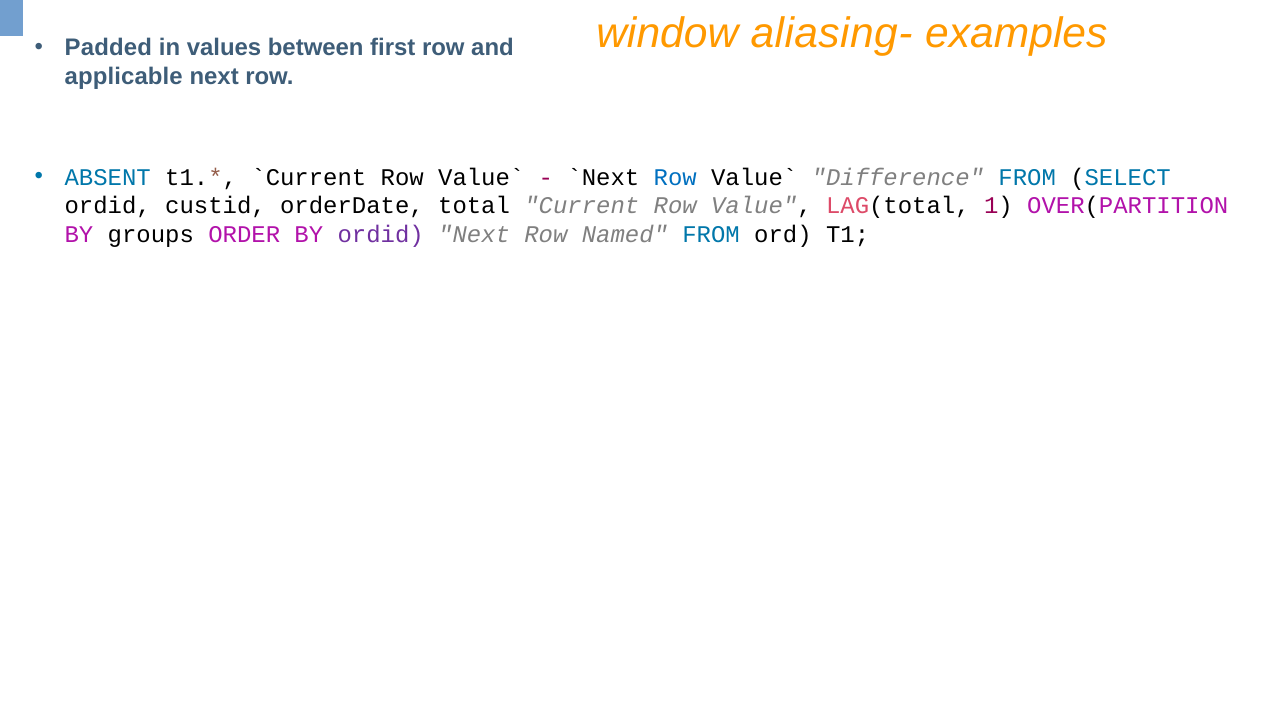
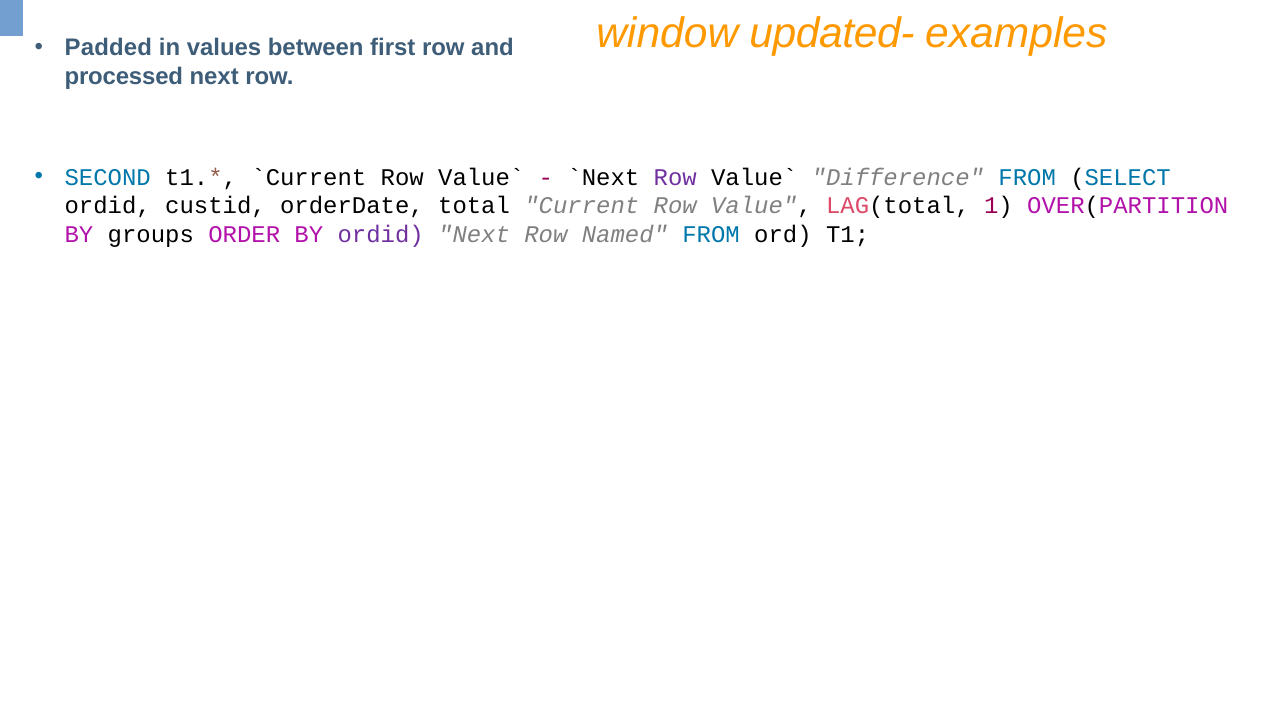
aliasing-: aliasing- -> updated-
applicable: applicable -> processed
ABSENT: ABSENT -> SECOND
Row at (675, 177) colour: blue -> purple
